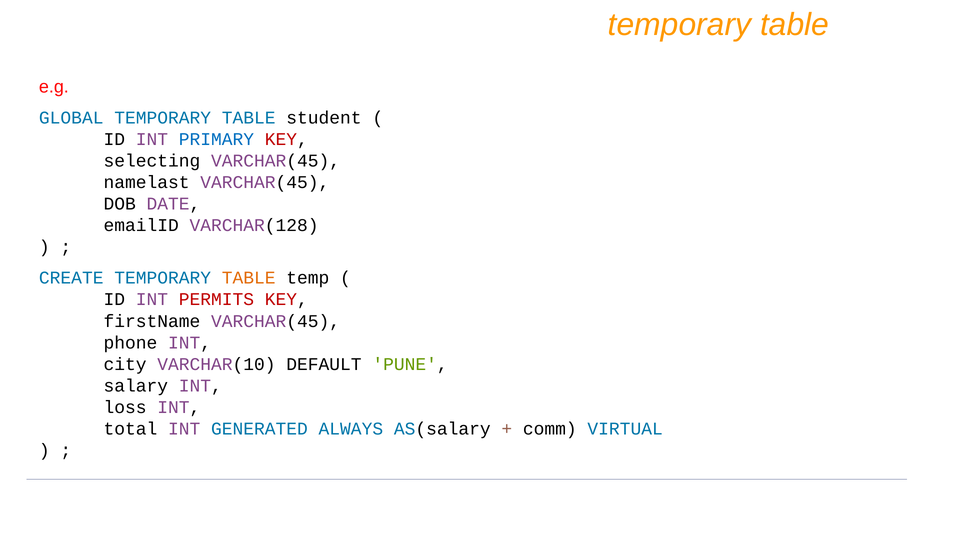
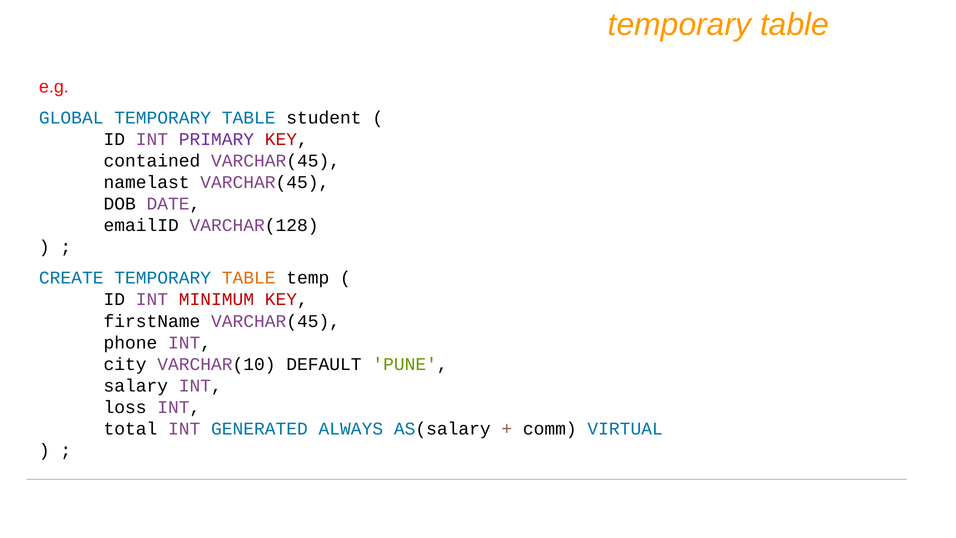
PRIMARY colour: blue -> purple
selecting: selecting -> contained
PERMITS: PERMITS -> MINIMUM
